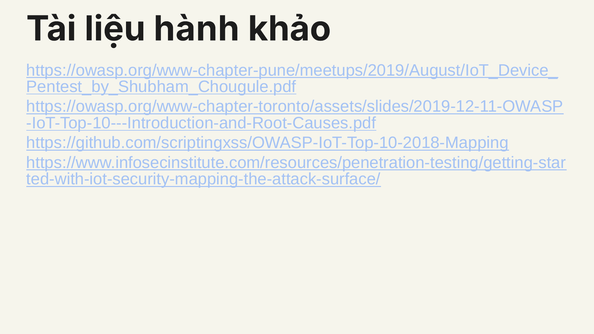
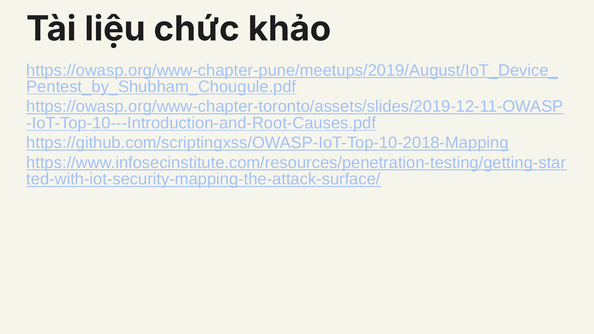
hành: hành -> chức
